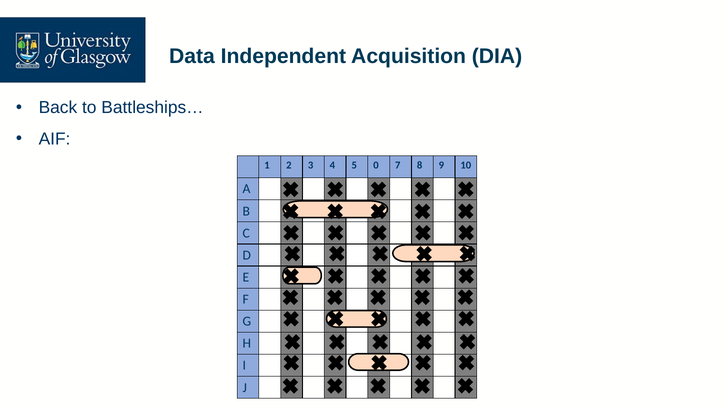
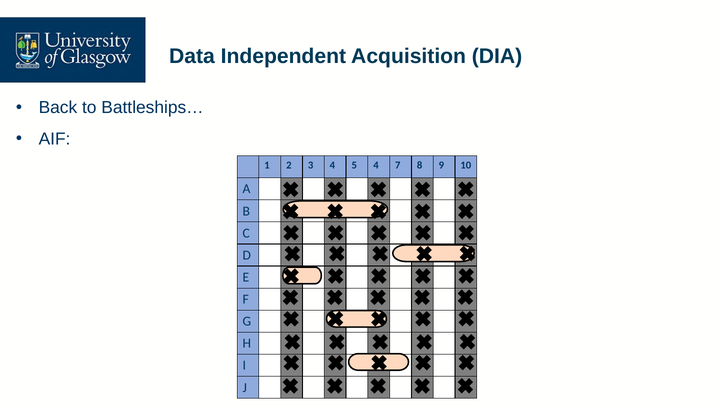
5 0: 0 -> 4
